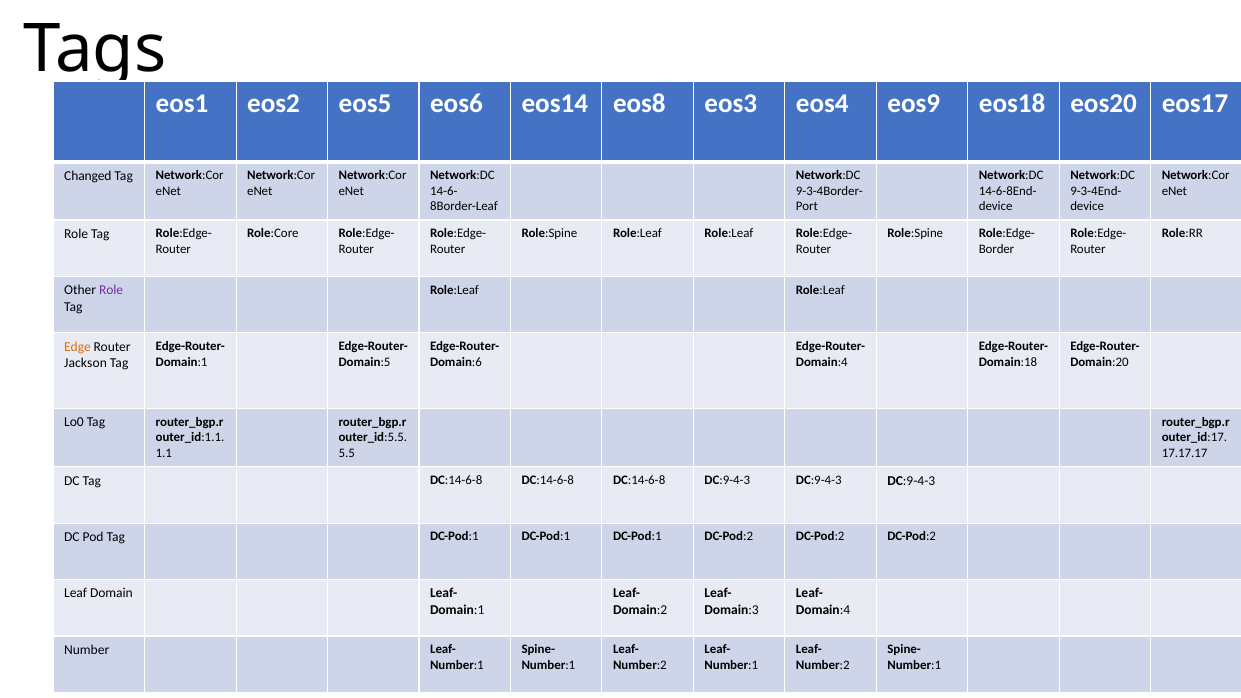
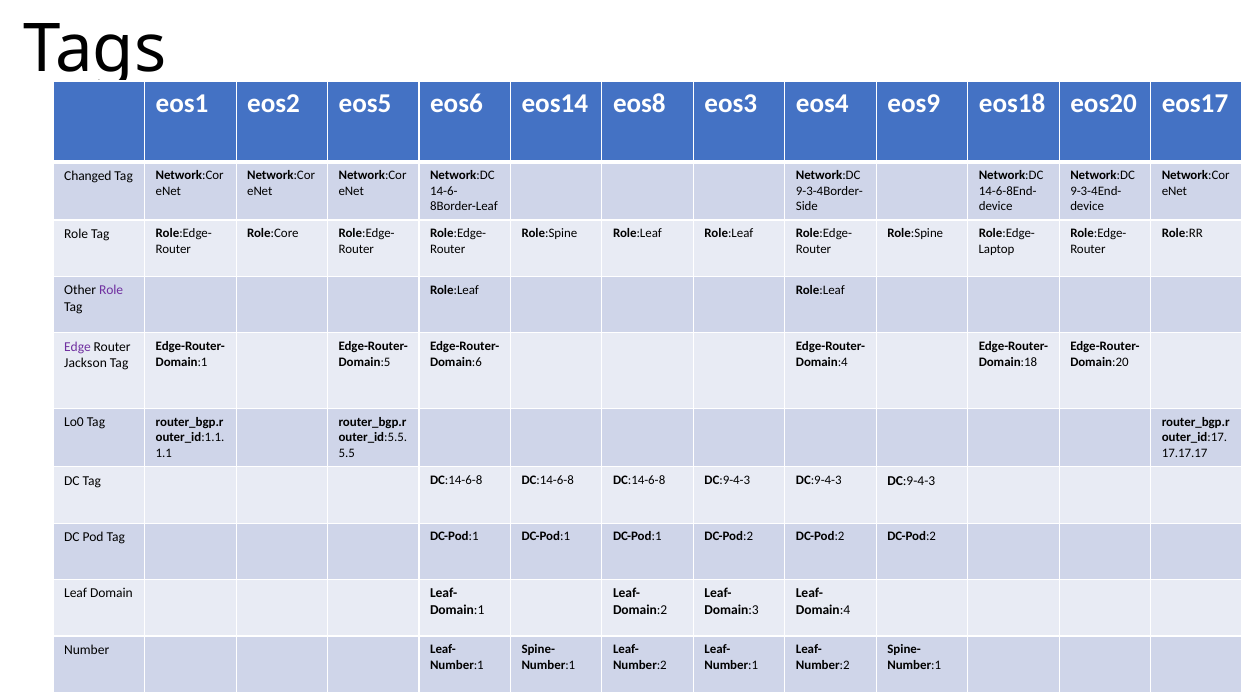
Port: Port -> Side
Border: Border -> Laptop
Edge colour: orange -> purple
